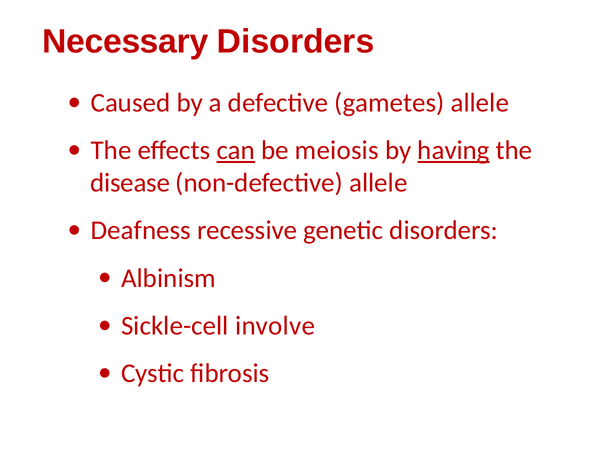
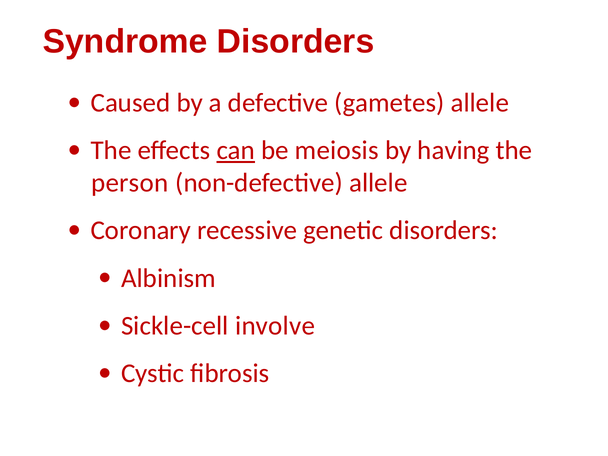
Necessary: Necessary -> Syndrome
having underline: present -> none
disease: disease -> person
Deafness: Deafness -> Coronary
